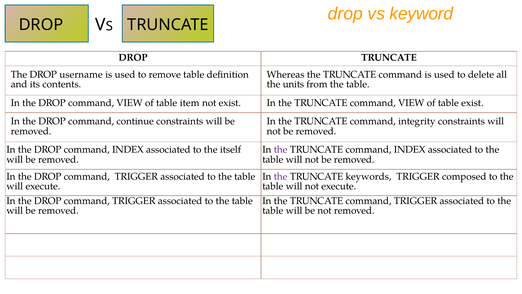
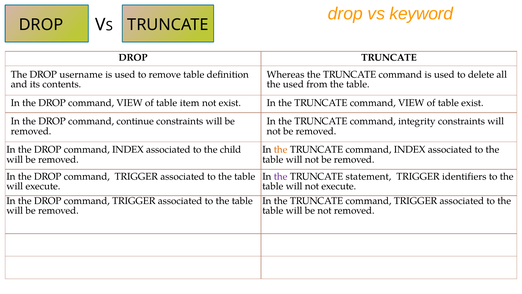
the units: units -> used
itself: itself -> child
the at (281, 149) colour: purple -> orange
keywords: keywords -> statement
composed: composed -> identifiers
